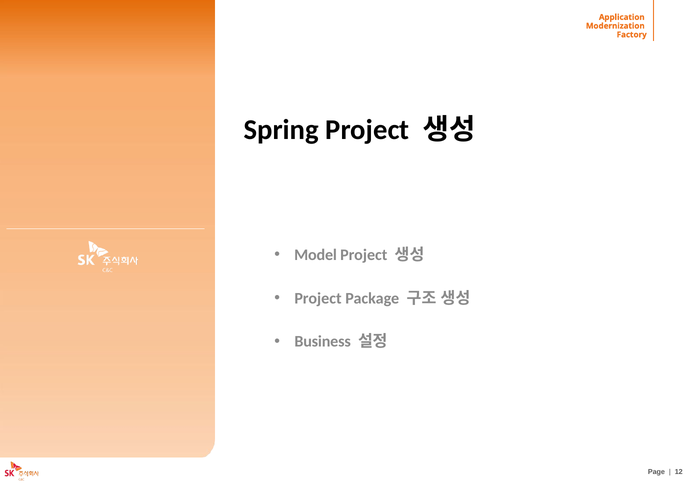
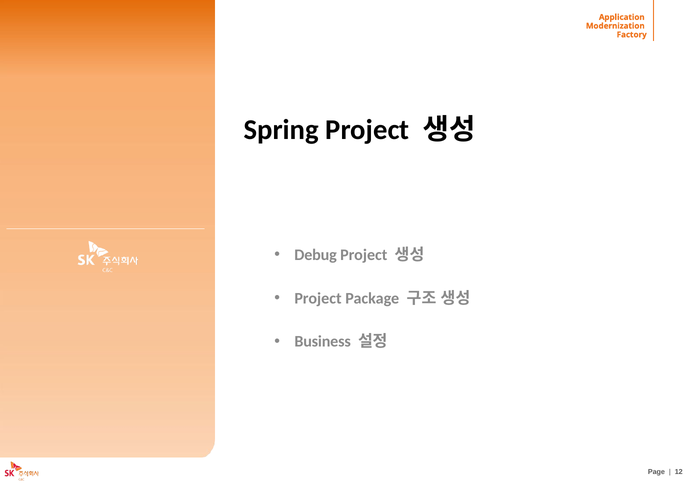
Model: Model -> Debug
